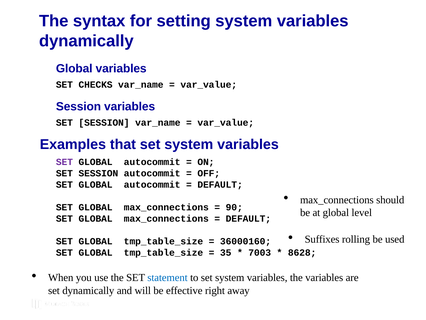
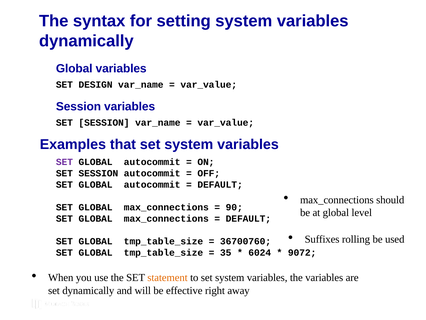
CHECKS: CHECKS -> DESIGN
36000160: 36000160 -> 36700760
7003: 7003 -> 6024
8628: 8628 -> 9072
statement colour: blue -> orange
